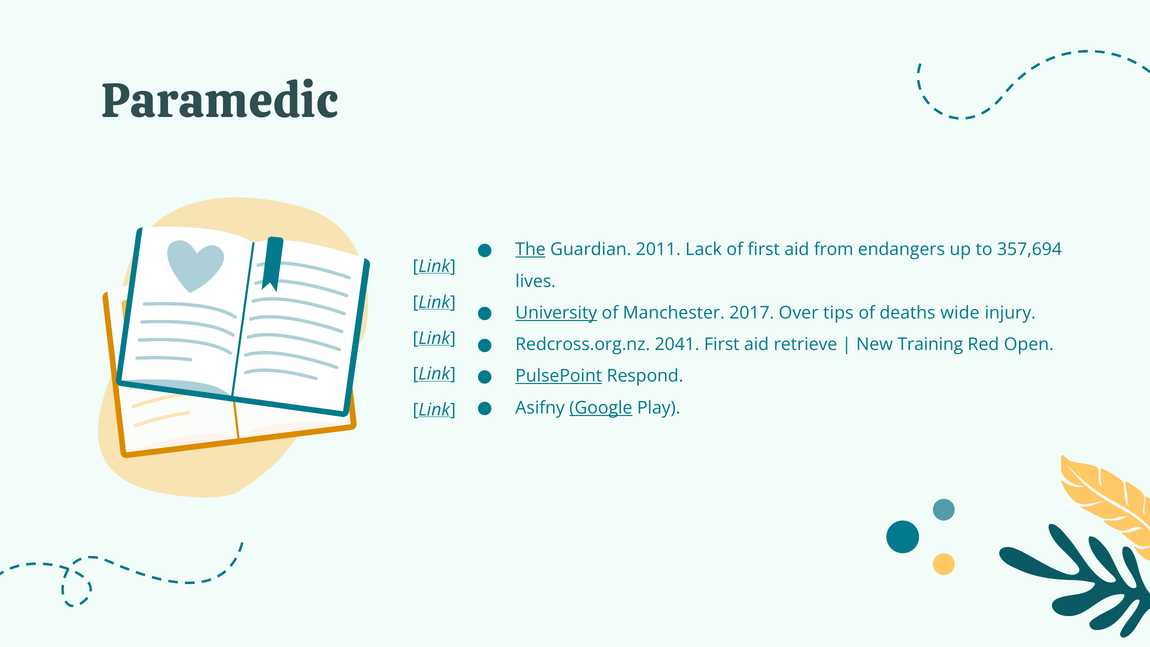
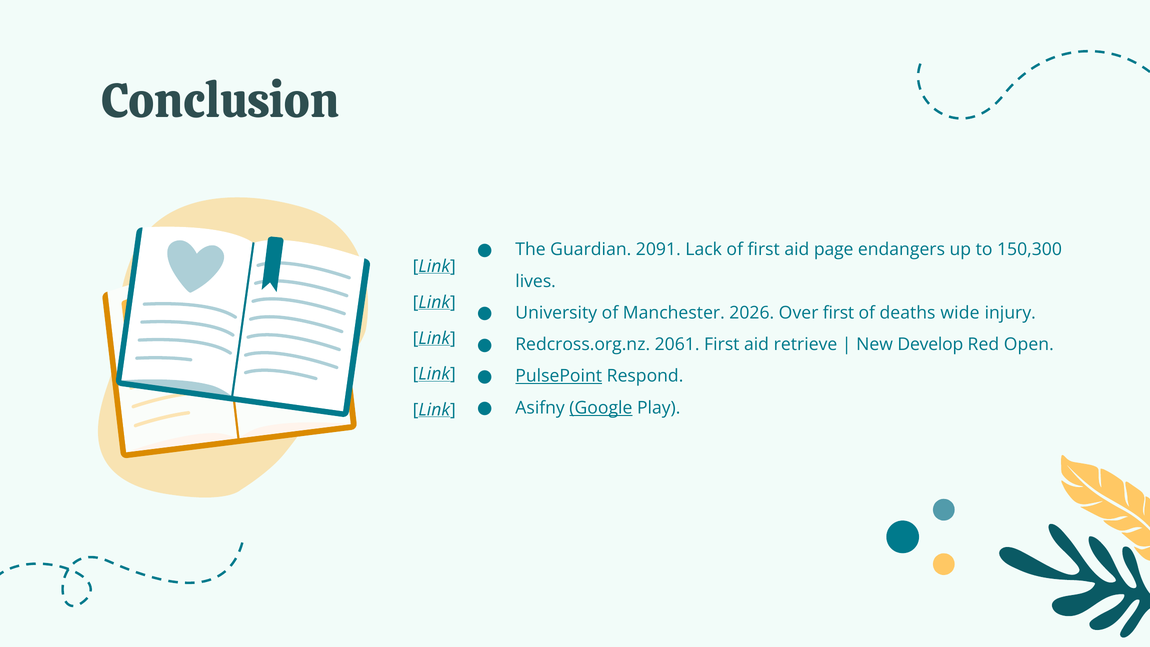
Paramedic: Paramedic -> Conclusion
The underline: present -> none
2011: 2011 -> 2091
from: from -> page
357,694: 357,694 -> 150,300
University underline: present -> none
2017: 2017 -> 2026
Over tips: tips -> first
2041: 2041 -> 2061
Training: Training -> Develop
